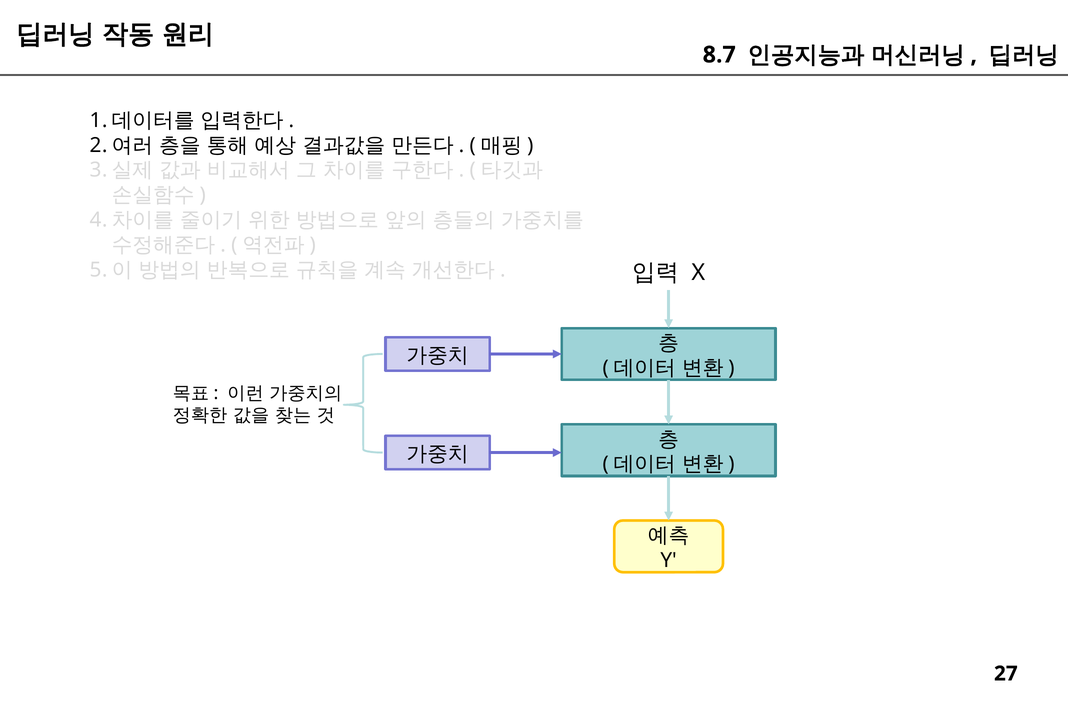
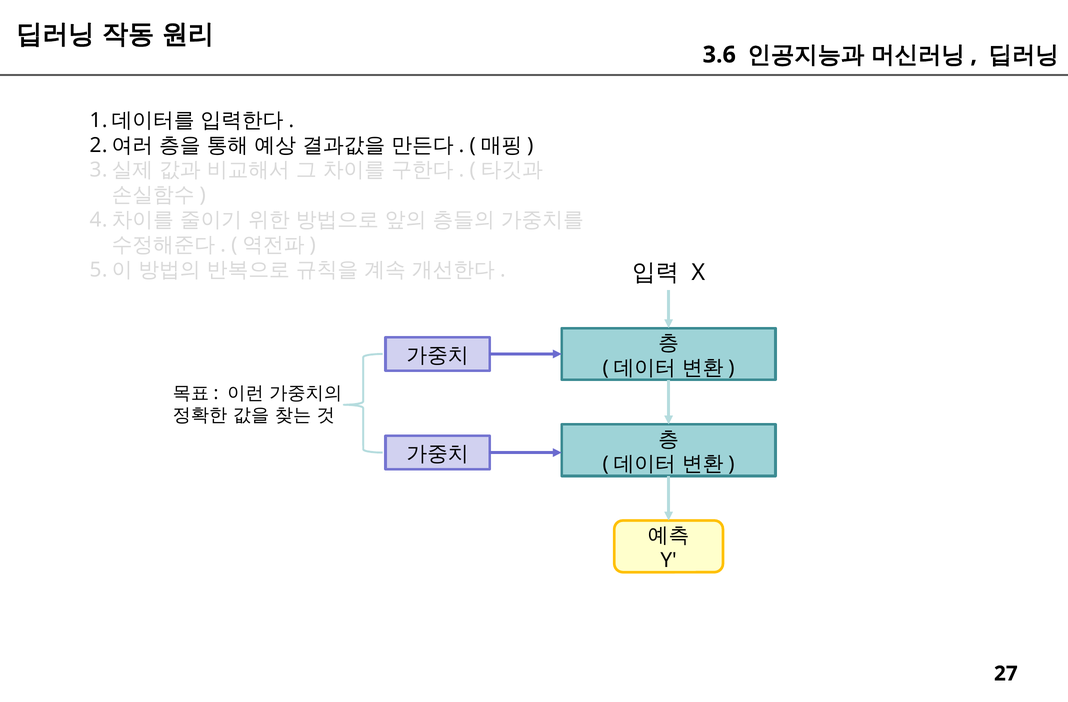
8.7: 8.7 -> 3.6
